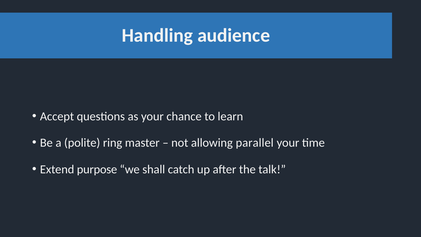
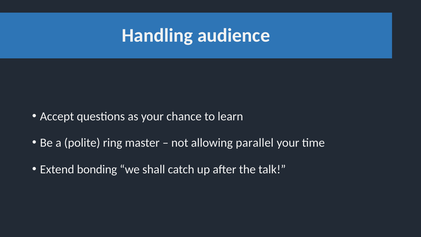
purpose: purpose -> bonding
